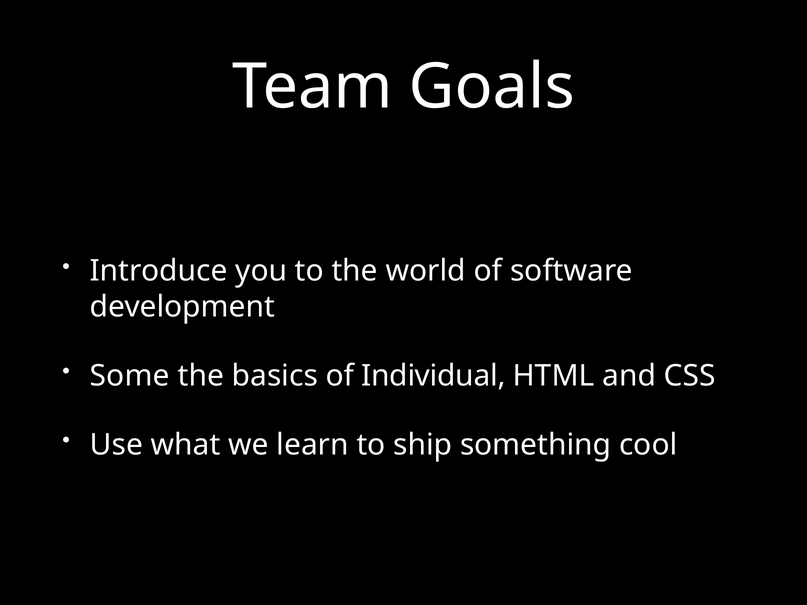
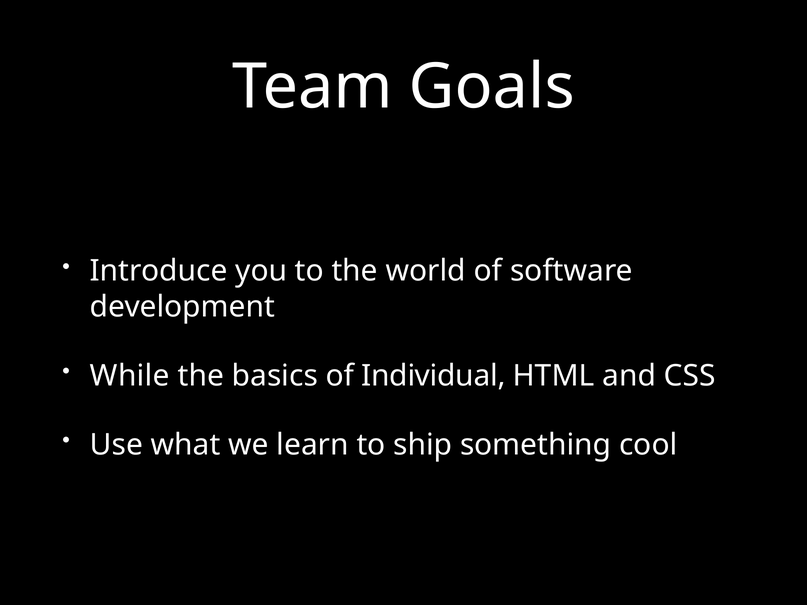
Some: Some -> While
